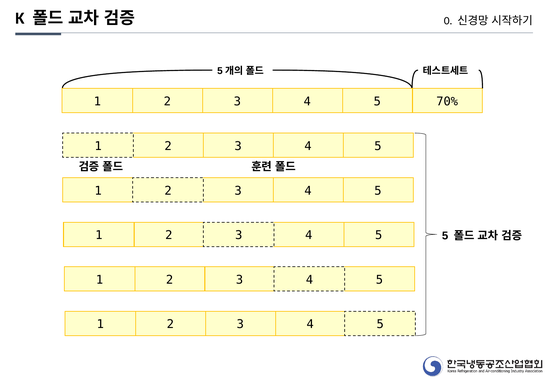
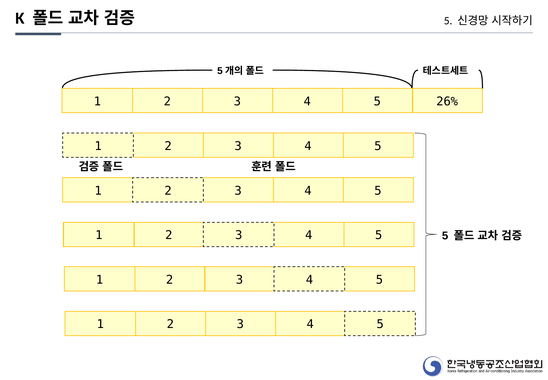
0 at (448, 21): 0 -> 5
70%: 70% -> 26%
